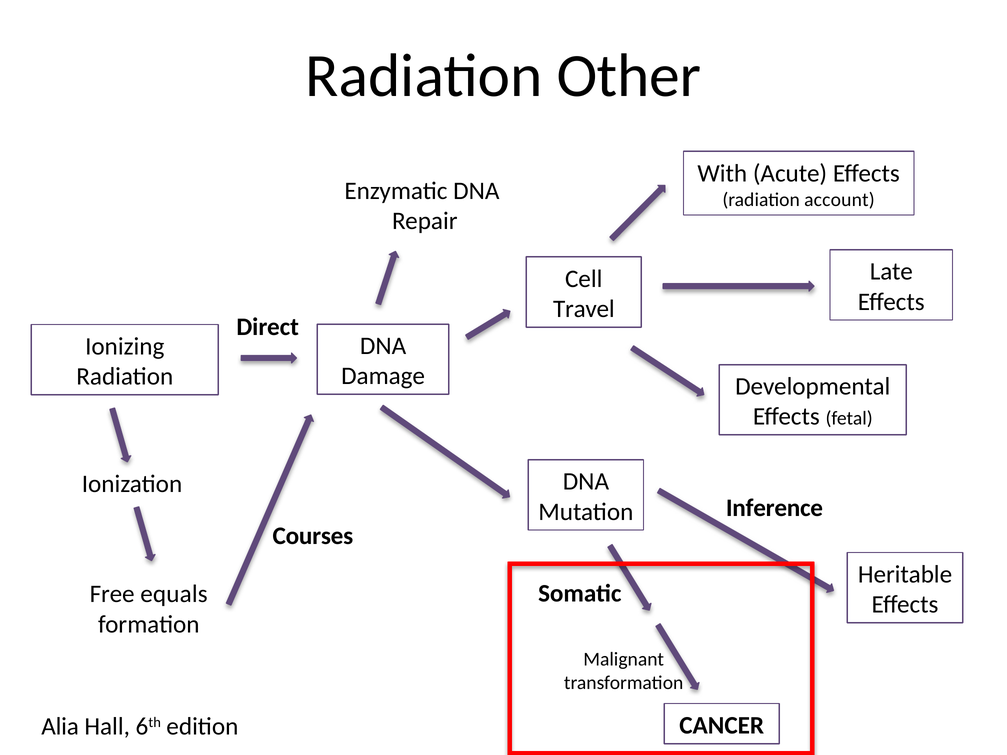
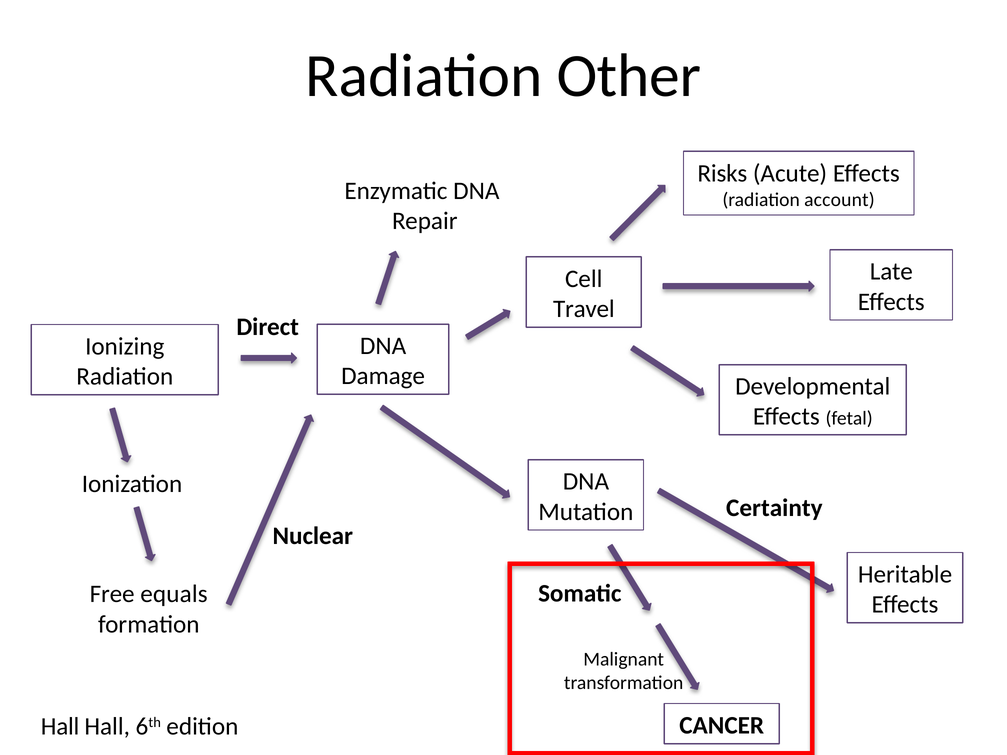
With: With -> Risks
Inference: Inference -> Certainty
Courses: Courses -> Nuclear
Alia at (60, 727): Alia -> Hall
